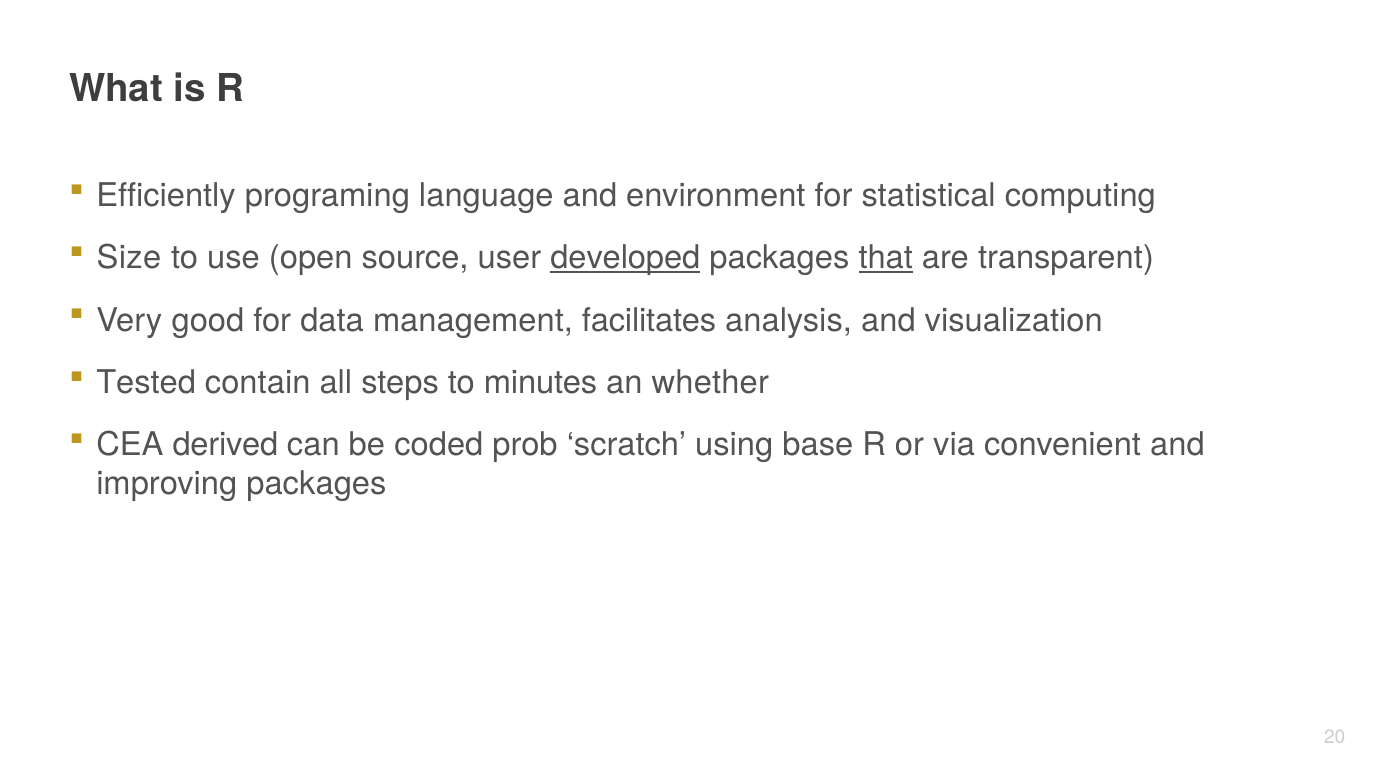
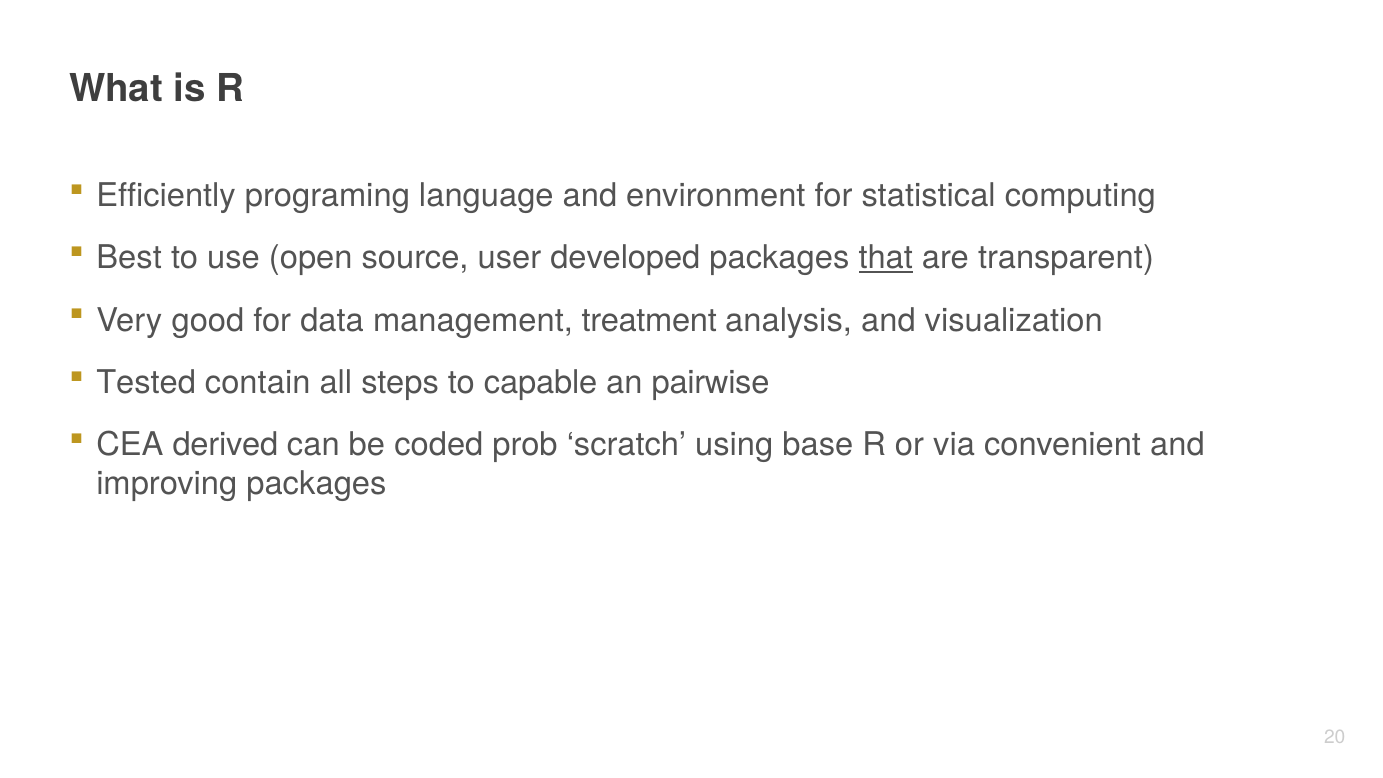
Size: Size -> Best
developed underline: present -> none
facilitates: facilitates -> treatment
minutes: minutes -> capable
whether: whether -> pairwise
